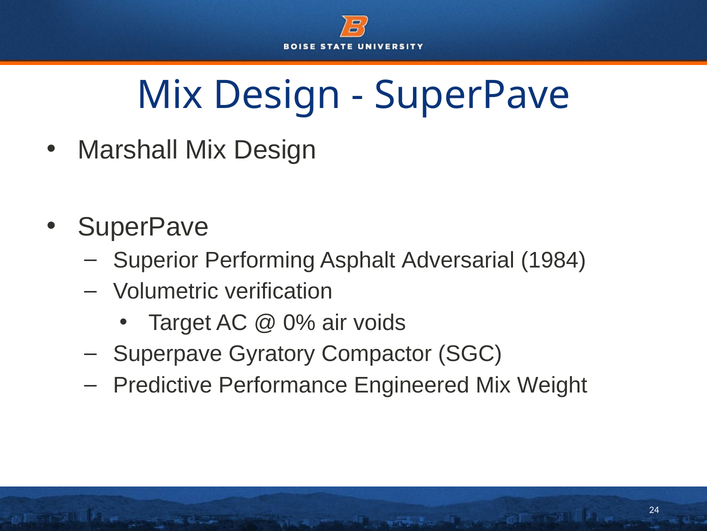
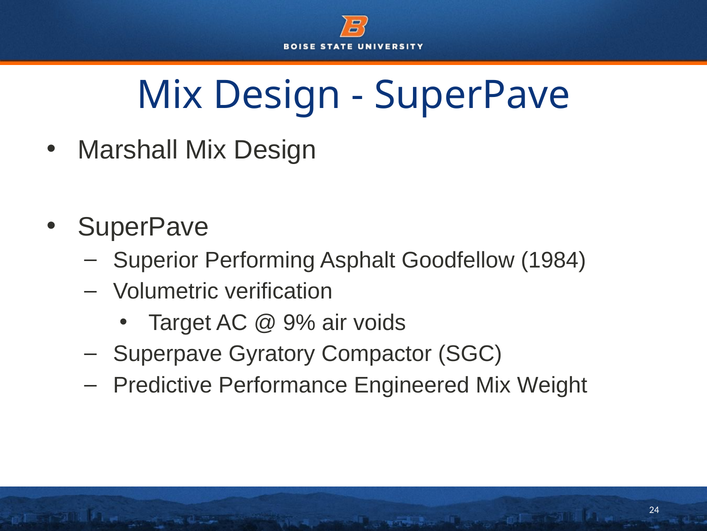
Adversarial: Adversarial -> Goodfellow
0%: 0% -> 9%
